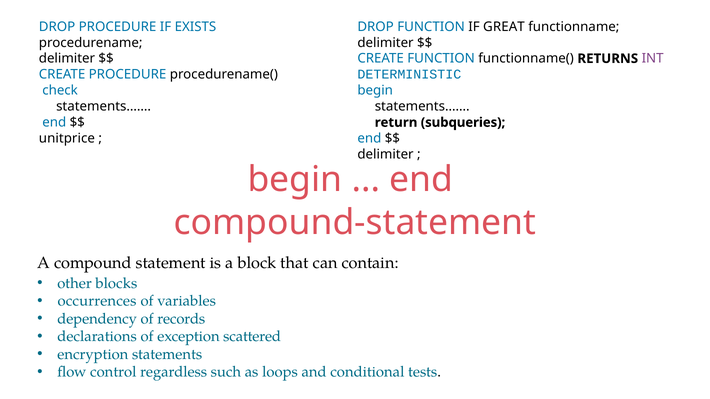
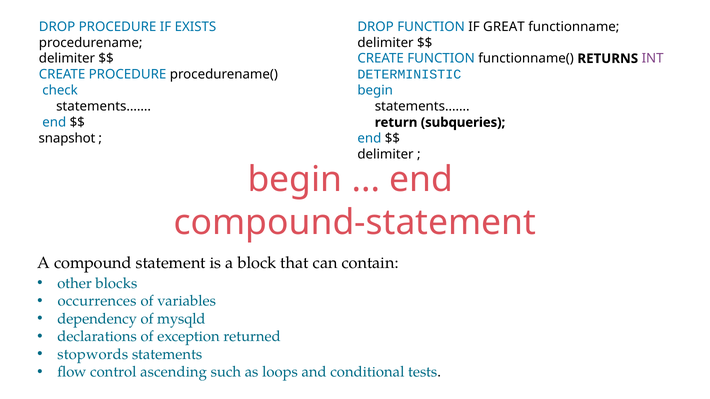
unitprice: unitprice -> snapshot
records: records -> mysqld
scattered: scattered -> returned
encryption: encryption -> stopwords
regardless: regardless -> ascending
